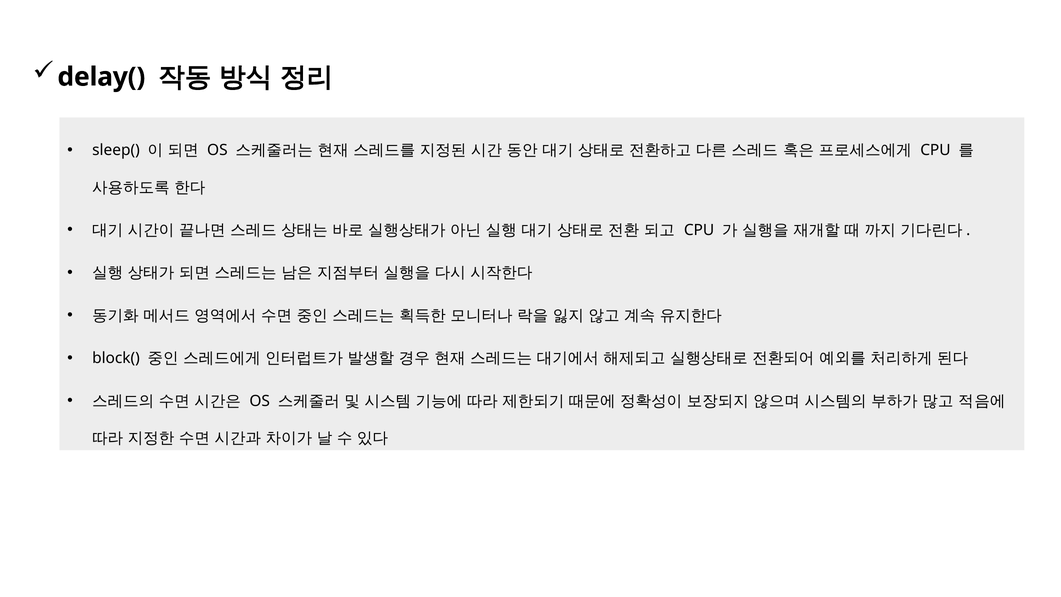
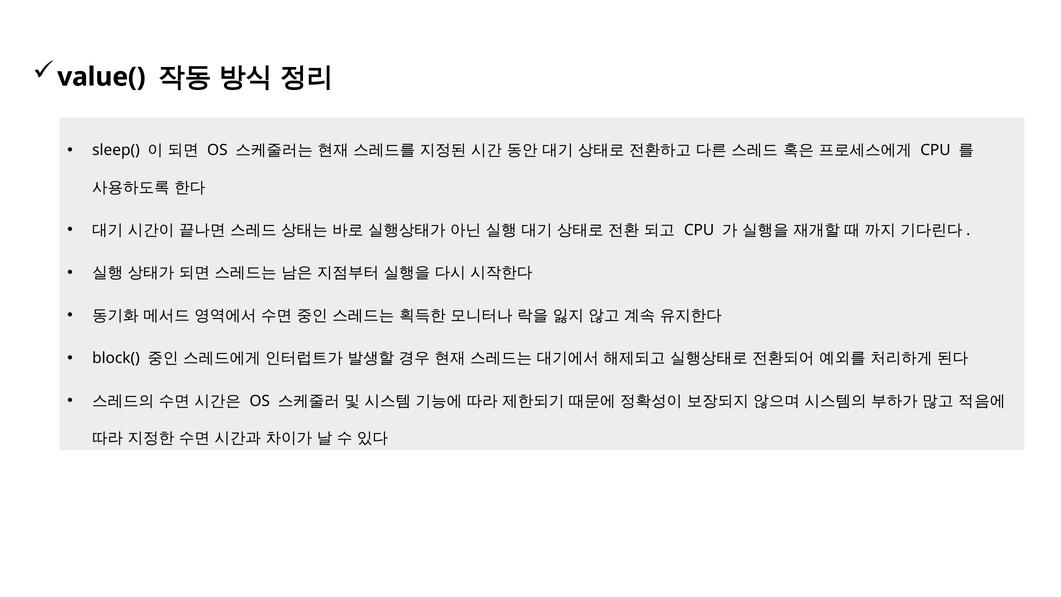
delay(: delay( -> value(
